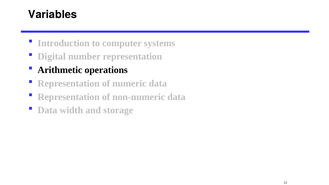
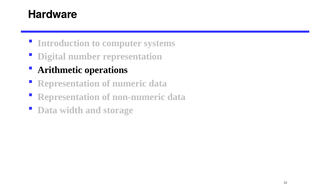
Variables: Variables -> Hardware
